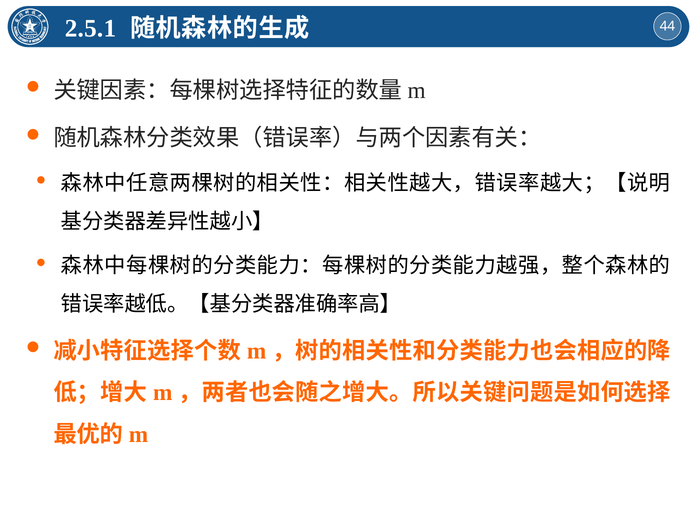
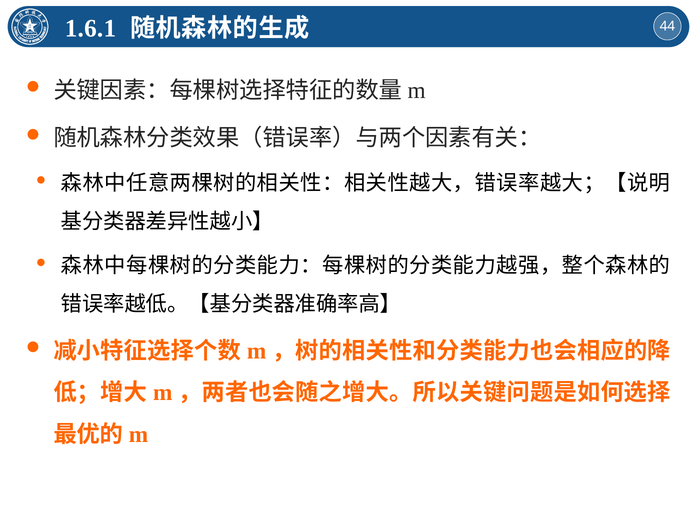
2.5.1: 2.5.1 -> 1.6.1
